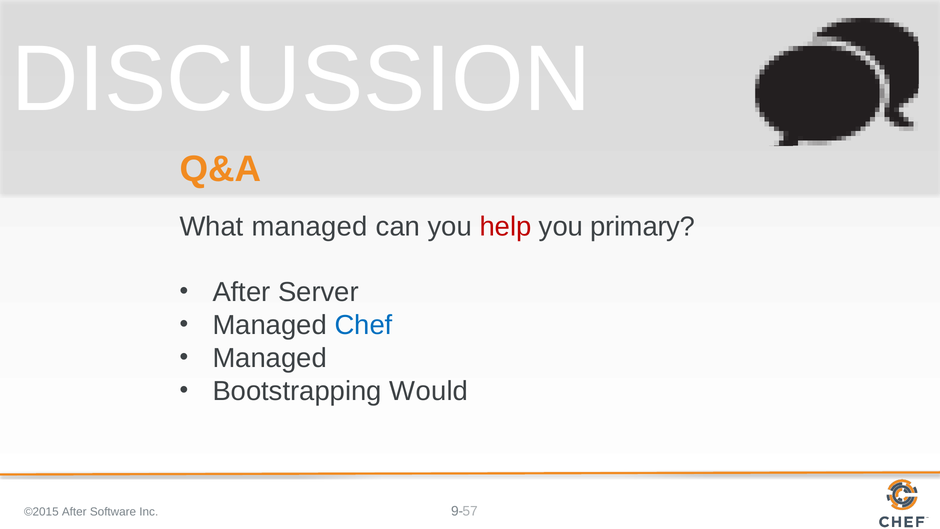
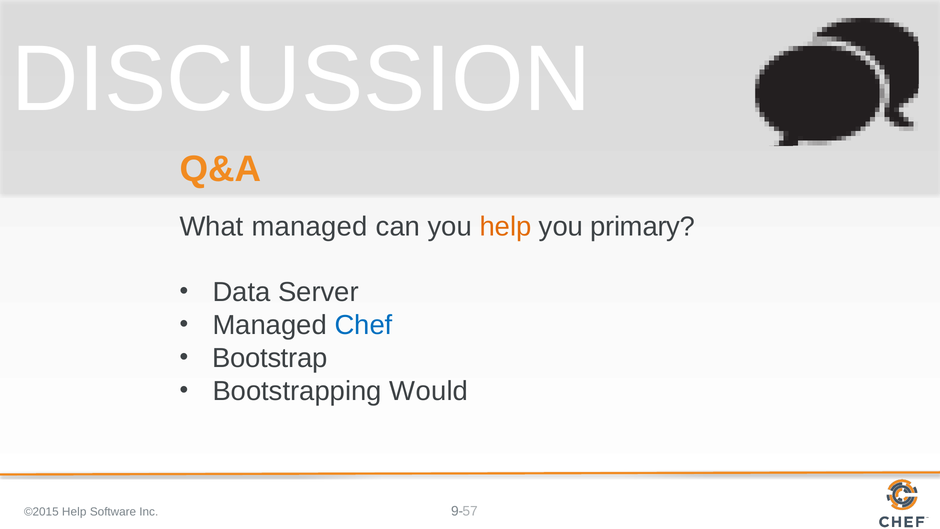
help at (505, 226) colour: red -> orange
After at (242, 292): After -> Data
Managed at (270, 358): Managed -> Bootstrap
©2015 After: After -> Help
